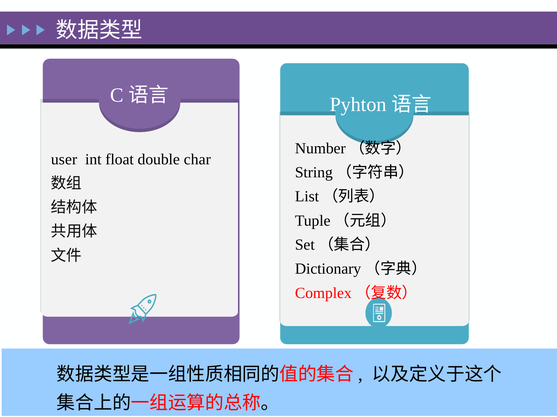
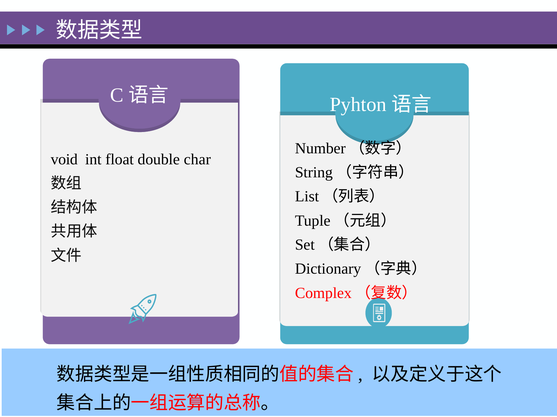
user: user -> void
